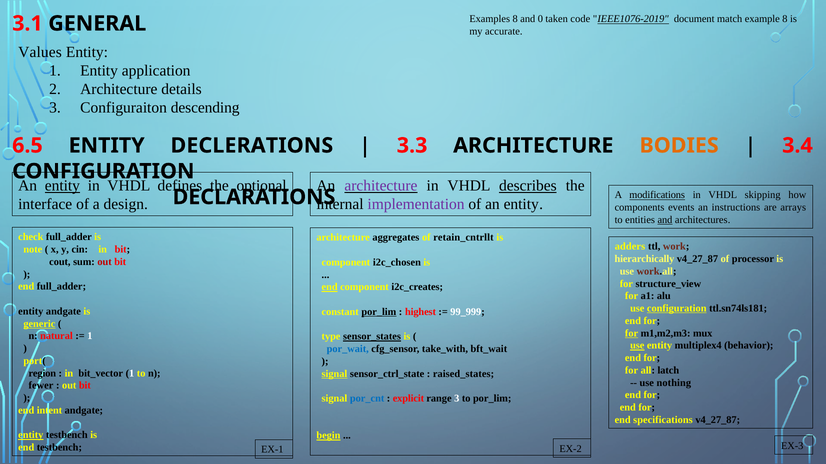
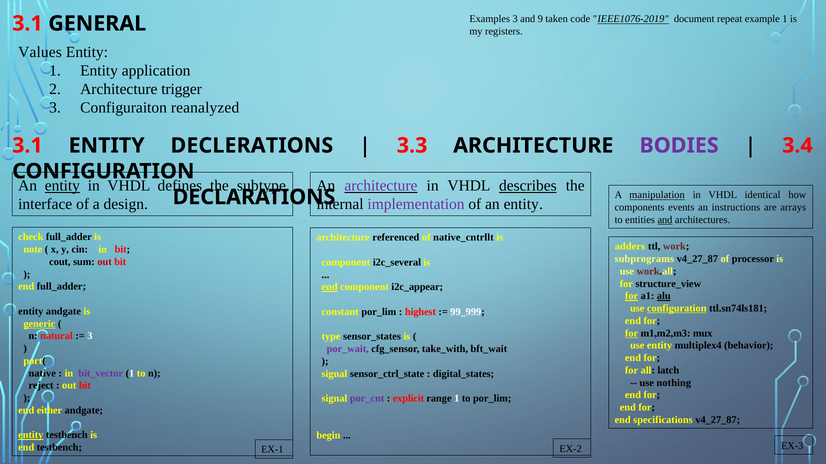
Examples 8: 8 -> 3
0: 0 -> 9
match: match -> repeat
example 8: 8 -> 1
accurate: accurate -> registers
details: details -> trigger
descending: descending -> reanalyzed
6.5 at (27, 146): 6.5 -> 3.1
BODIES colour: orange -> purple
optional: optional -> subtype
modifications: modifications -> manipulation
skipping: skipping -> identical
aggregates: aggregates -> referenced
retain_cntrllt: retain_cntrllt -> native_cntrllt
hierarchically: hierarchically -> subprograms
i2c_chosen: i2c_chosen -> i2c_several
i2c_creates: i2c_creates -> i2c_appear
for at (632, 296) underline: none -> present
alu underline: none -> present
por_lim at (379, 312) underline: present -> none
1 at (90, 336): 1 -> 3
sensor_states underline: present -> none
use at (637, 346) underline: present -> none
por_wait colour: blue -> purple
region: region -> native
bit_vector colour: black -> purple
signal at (334, 374) underline: present -> none
raised_states: raised_states -> digital_states
fewer: fewer -> reject
por_cnt colour: blue -> purple
range 3: 3 -> 1
intent: intent -> either
begin underline: present -> none
